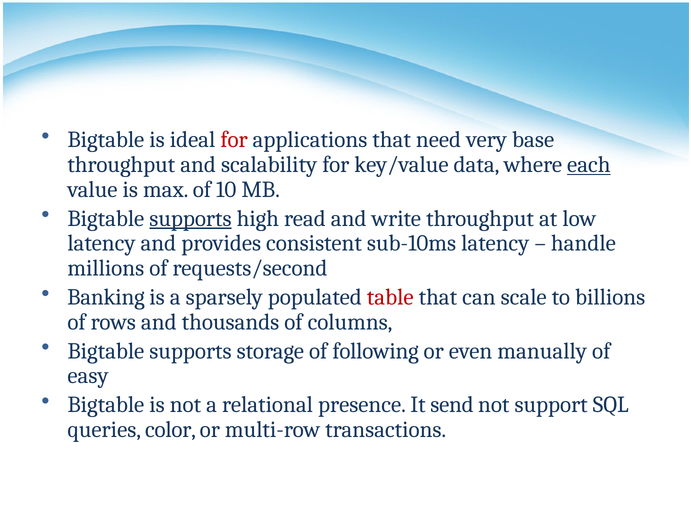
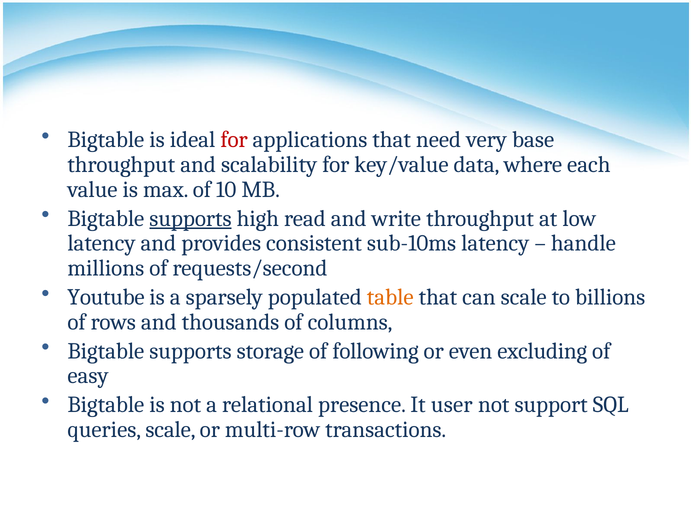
each underline: present -> none
Banking: Banking -> Youtube
table colour: red -> orange
manually: manually -> excluding
send: send -> user
queries color: color -> scale
